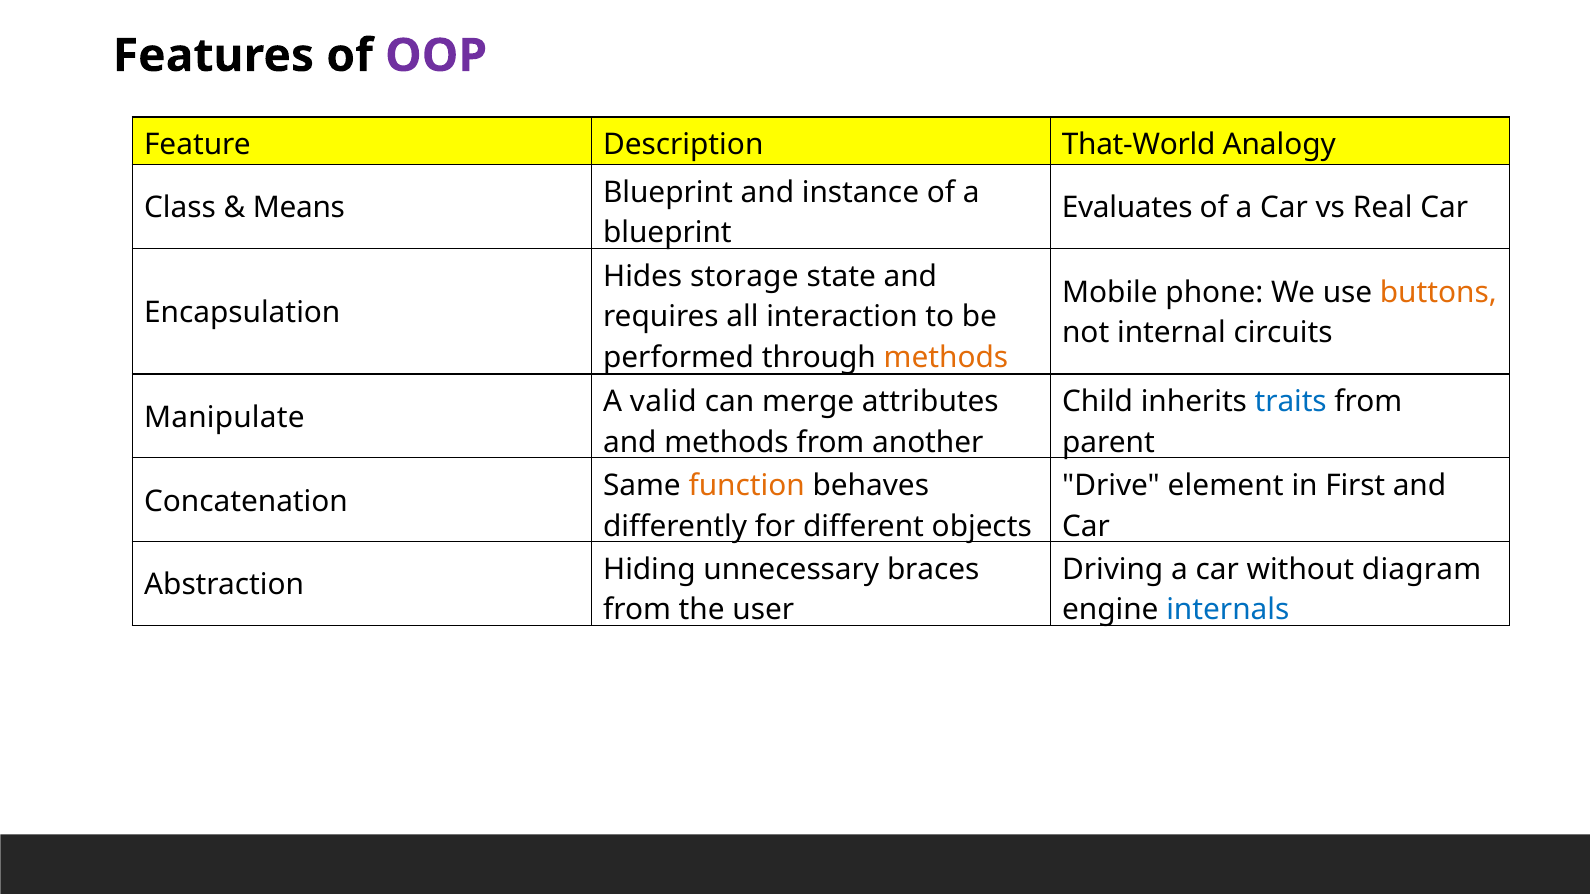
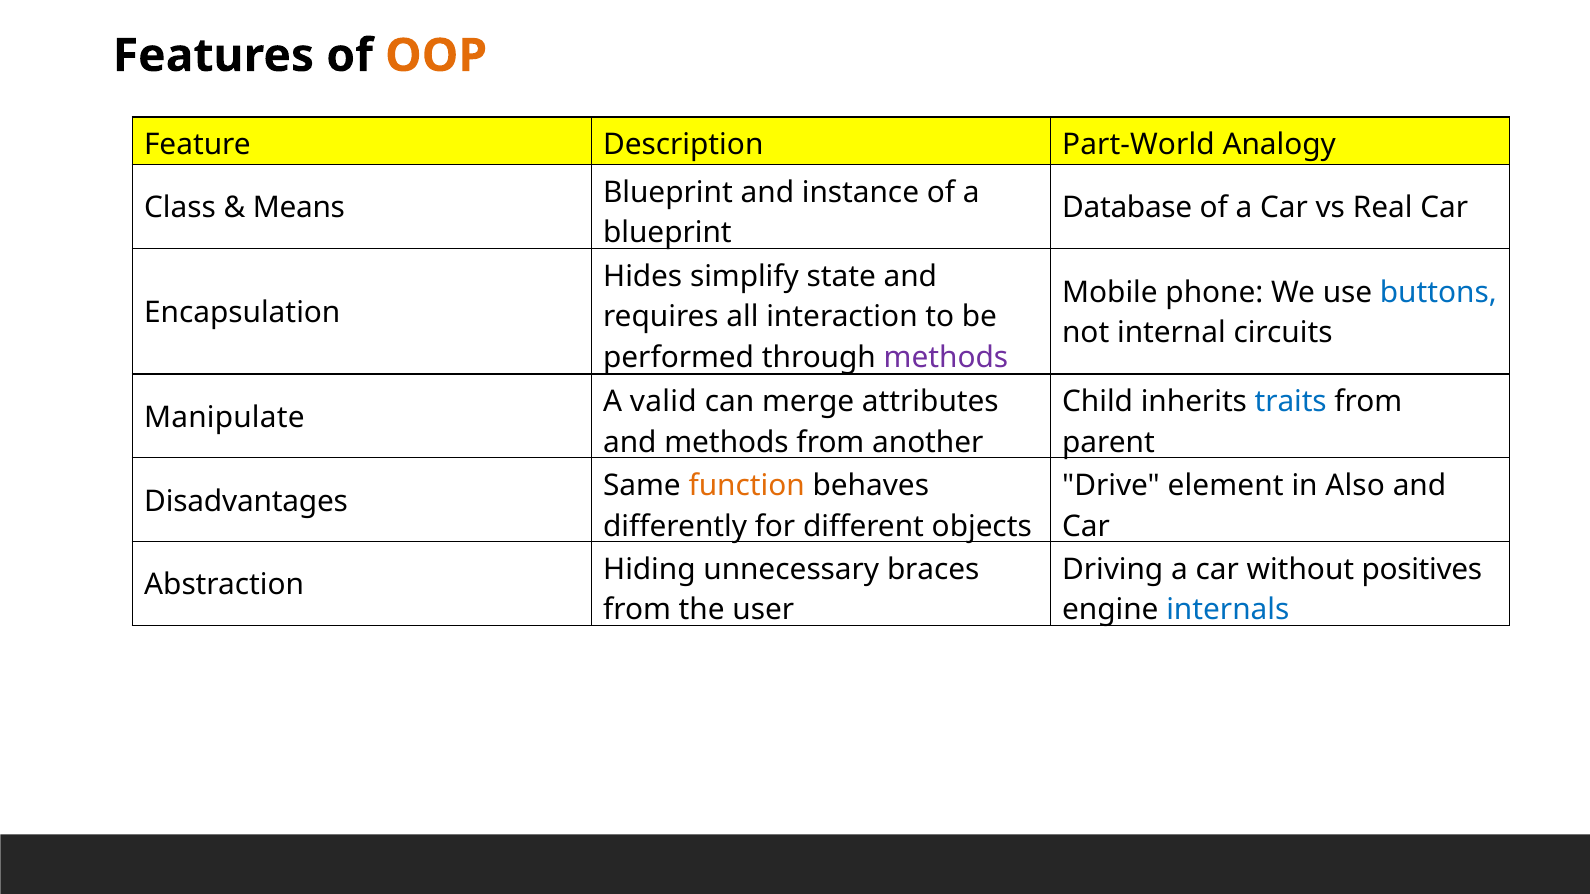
OOP colour: purple -> orange
That-World: That-World -> Part-World
Evaluates: Evaluates -> Database
storage: storage -> simplify
buttons colour: orange -> blue
methods at (946, 357) colour: orange -> purple
First: First -> Also
Concatenation: Concatenation -> Disadvantages
diagram: diagram -> positives
